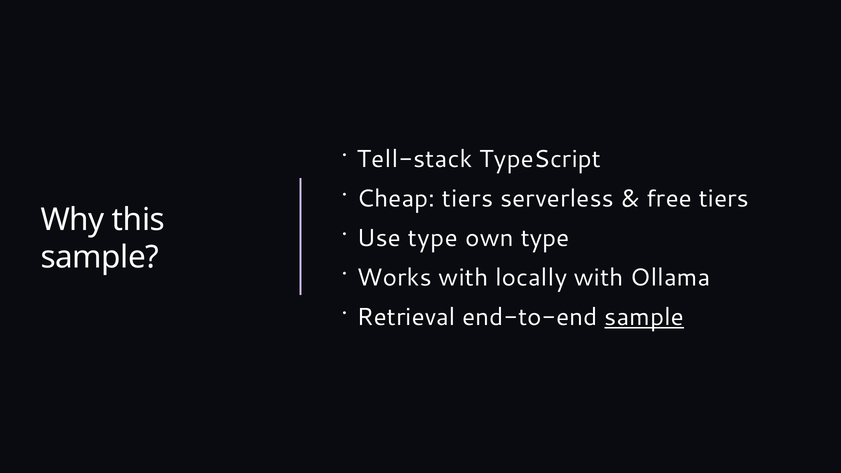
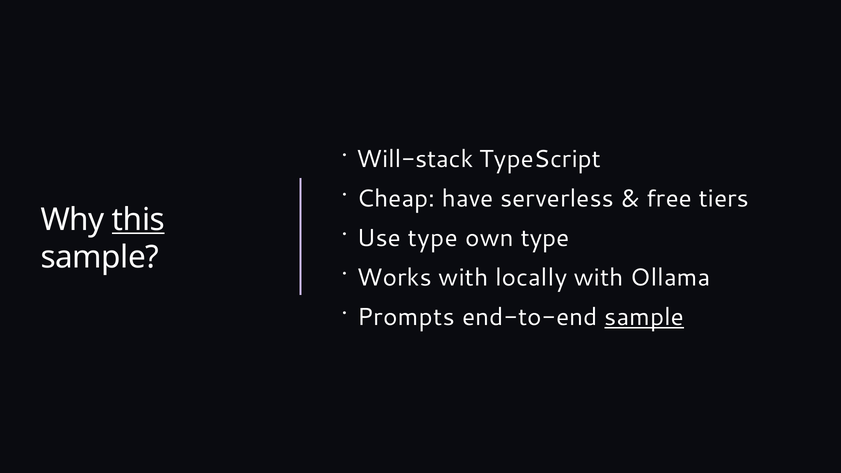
Tell-stack: Tell-stack -> Will-stack
Cheap tiers: tiers -> have
this underline: none -> present
Retrieval: Retrieval -> Prompts
